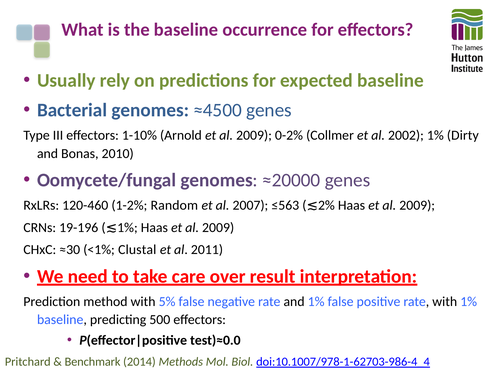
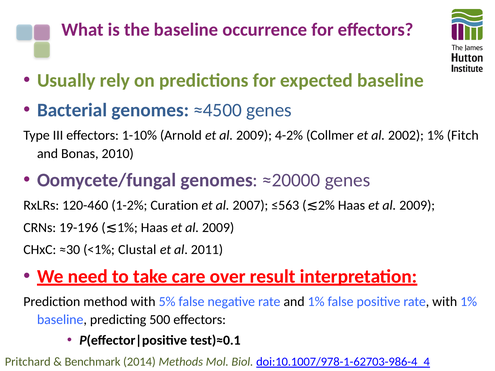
0-2%: 0-2% -> 4-2%
Dirty: Dirty -> Fitch
Random: Random -> Curation
test)≈0.0: test)≈0.0 -> test)≈0.1
